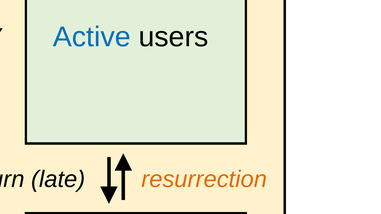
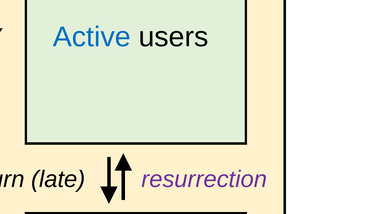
resurrection colour: orange -> purple
